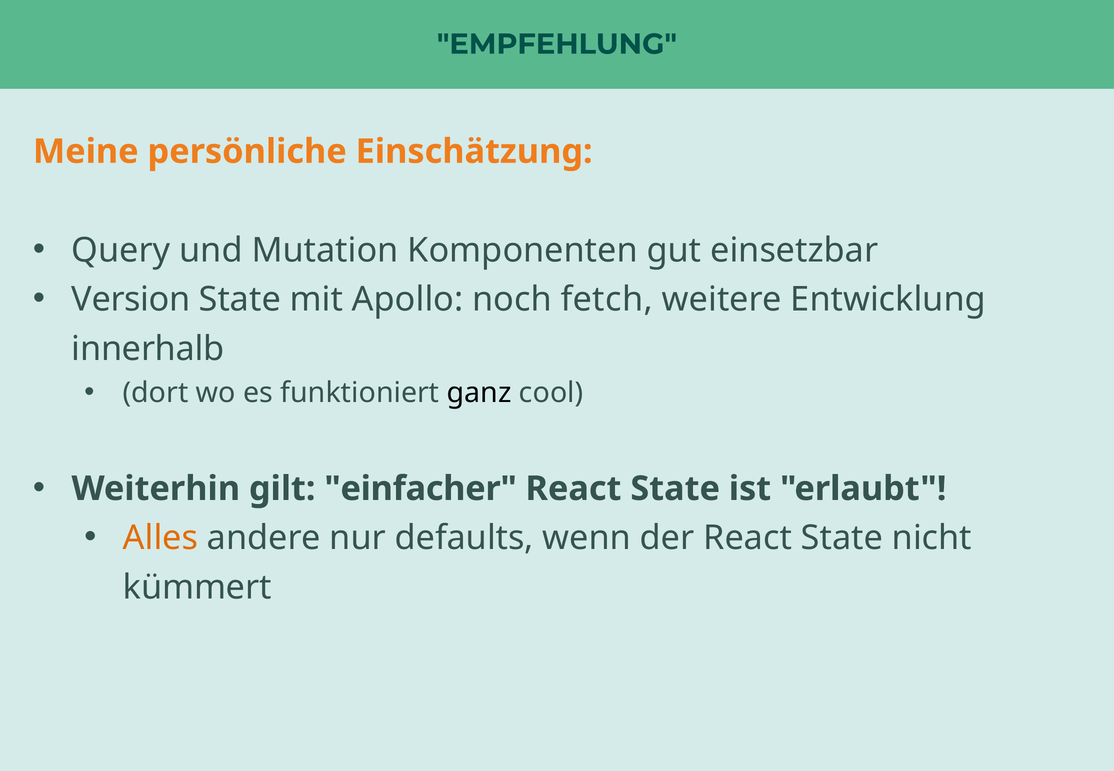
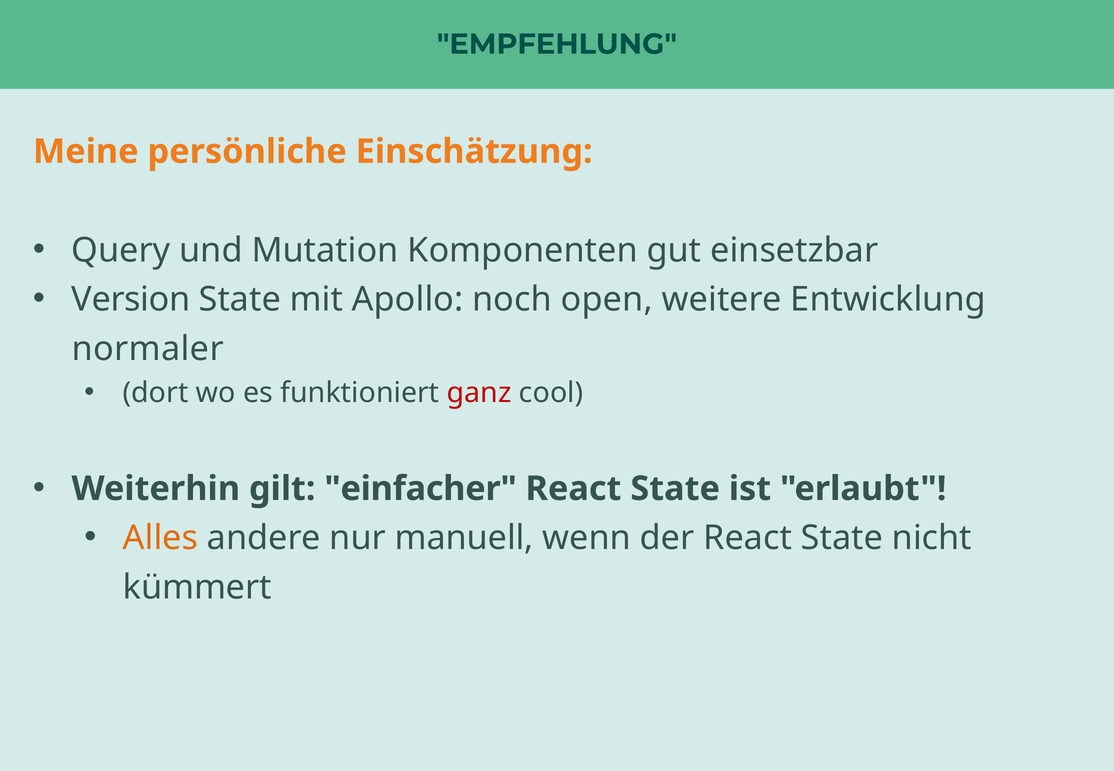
fetch: fetch -> open
innerhalb: innerhalb -> normaler
ganz colour: black -> red
defaults: defaults -> manuell
